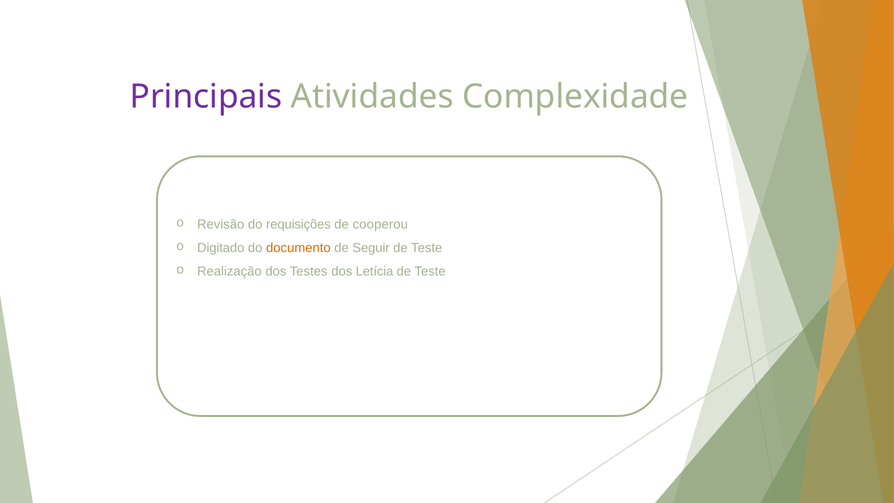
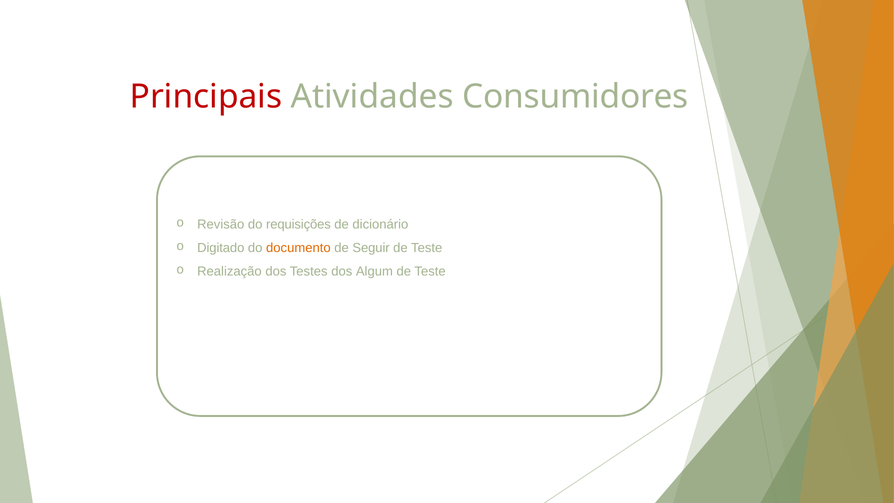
Principais colour: purple -> red
Complexidade: Complexidade -> Consumidores
cooperou: cooperou -> dicionário
Letícia: Letícia -> Algum
